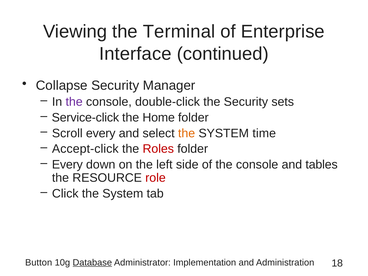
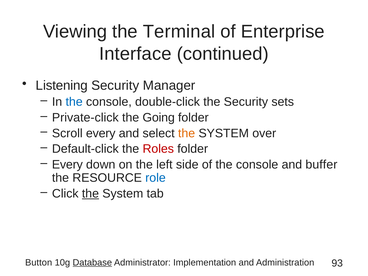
Collapse: Collapse -> Listening
the at (74, 102) colour: purple -> blue
Service-click: Service-click -> Private-click
Home: Home -> Going
time: time -> over
Accept-click: Accept-click -> Default-click
tables: tables -> buffer
role colour: red -> blue
the at (90, 194) underline: none -> present
18: 18 -> 93
